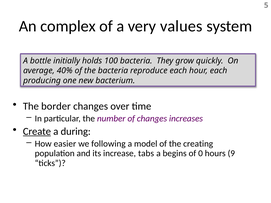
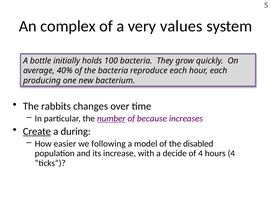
border: border -> rabbits
number underline: none -> present
of changes: changes -> because
creating: creating -> disabled
tabs: tabs -> with
begins: begins -> decide
of 0: 0 -> 4
hours 9: 9 -> 4
